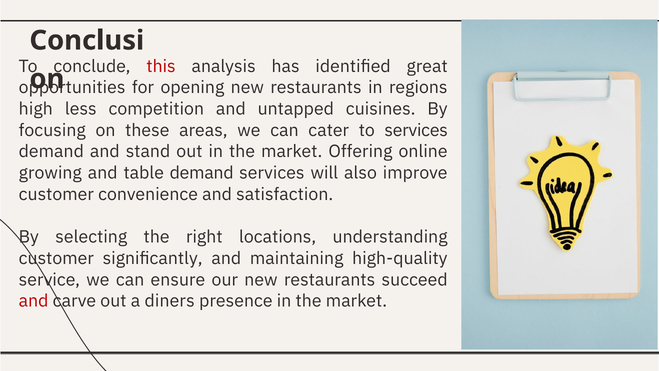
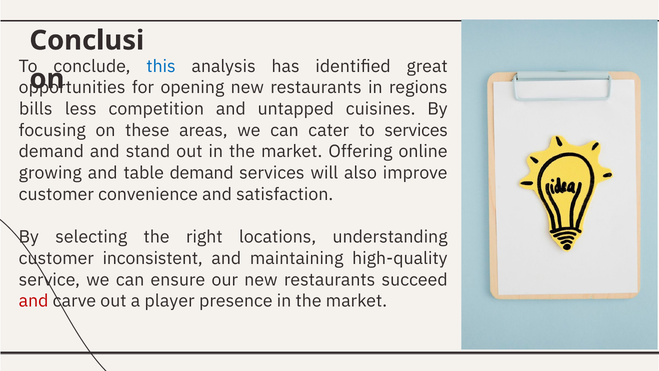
this colour: red -> blue
high: high -> bills
signiﬁcantly: signiﬁcantly -> inconsistent
diners: diners -> player
